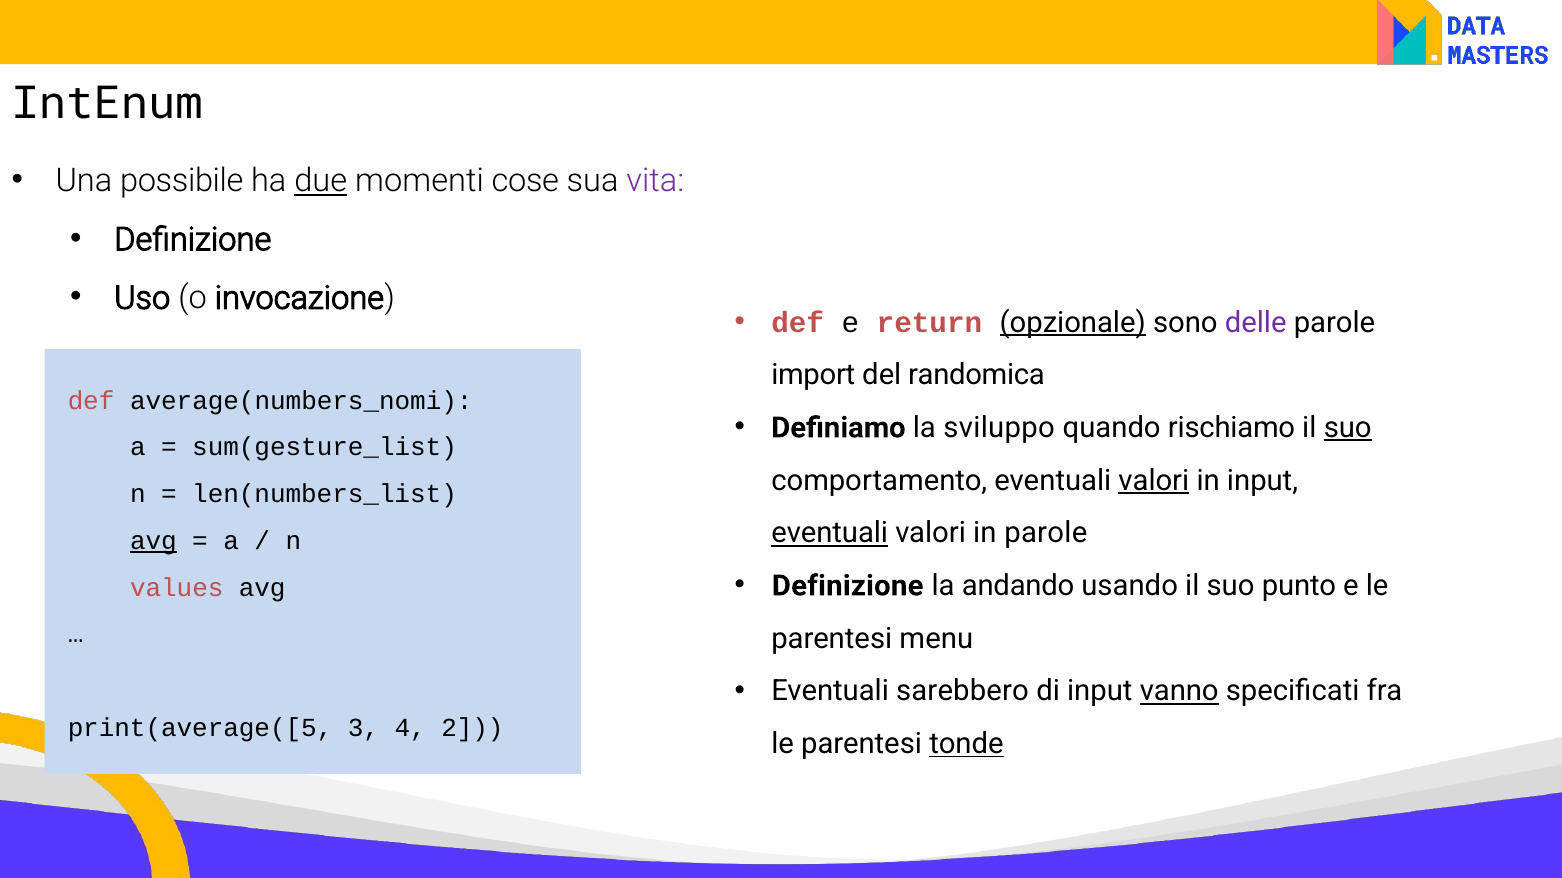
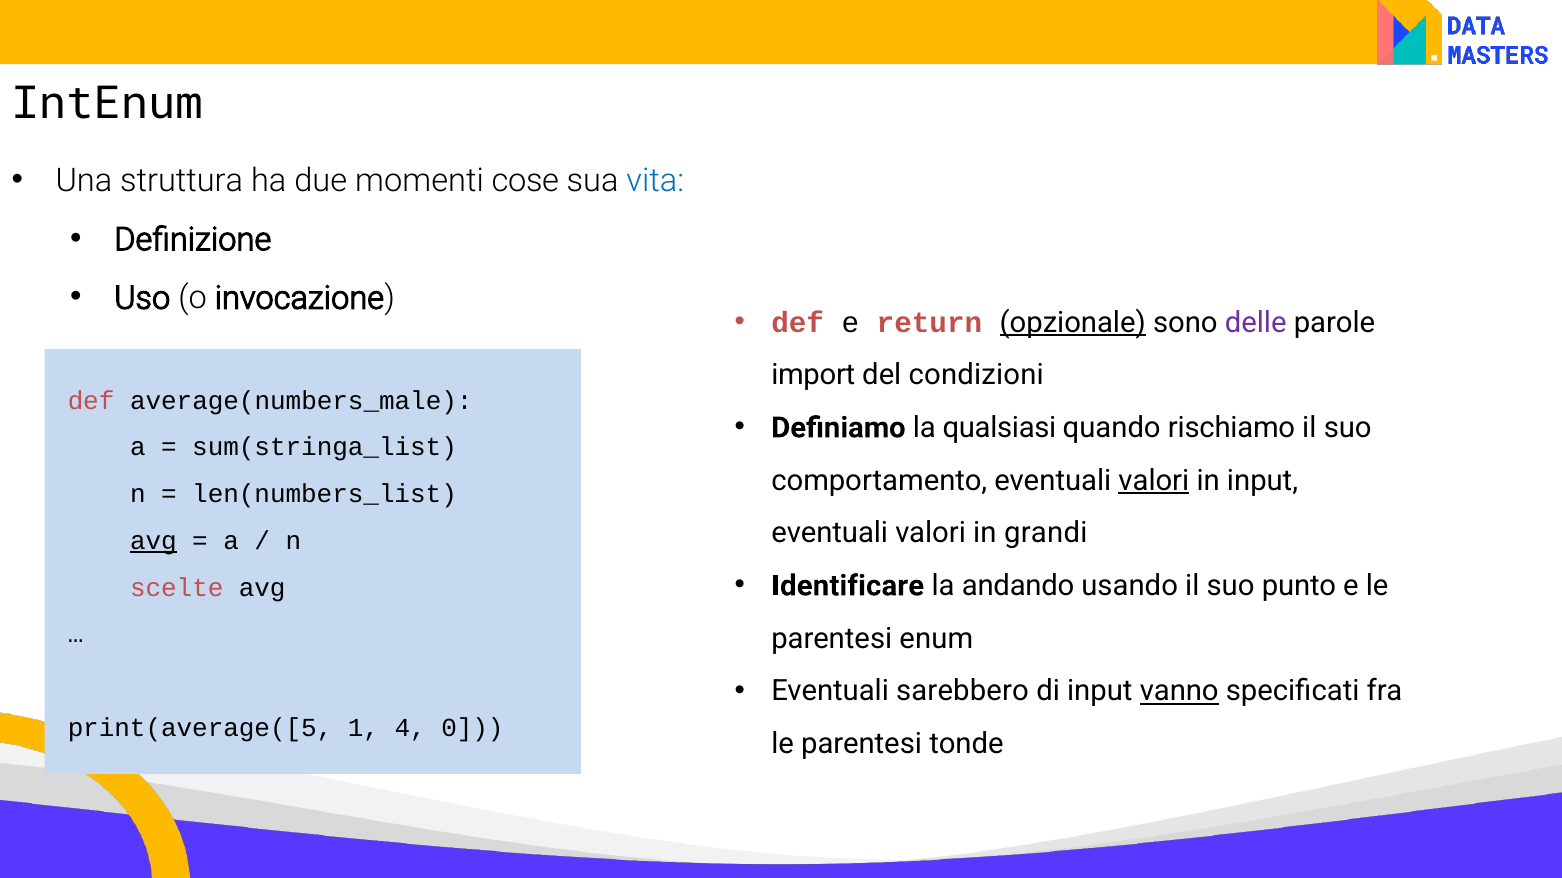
possibile: possibile -> struttura
due underline: present -> none
vita colour: purple -> blue
randomica: randomica -> condizioni
average(numbers_nomi: average(numbers_nomi -> average(numbers_male
sviluppo: sviluppo -> qualsiasi
suo at (1348, 428) underline: present -> none
sum(gesture_list: sum(gesture_list -> sum(stringa_list
eventuali at (830, 533) underline: present -> none
in parole: parole -> grandi
Definizione at (848, 586): Definizione -> Identificare
values: values -> scelte
menu: menu -> enum
3: 3 -> 1
2: 2 -> 0
tonde underline: present -> none
